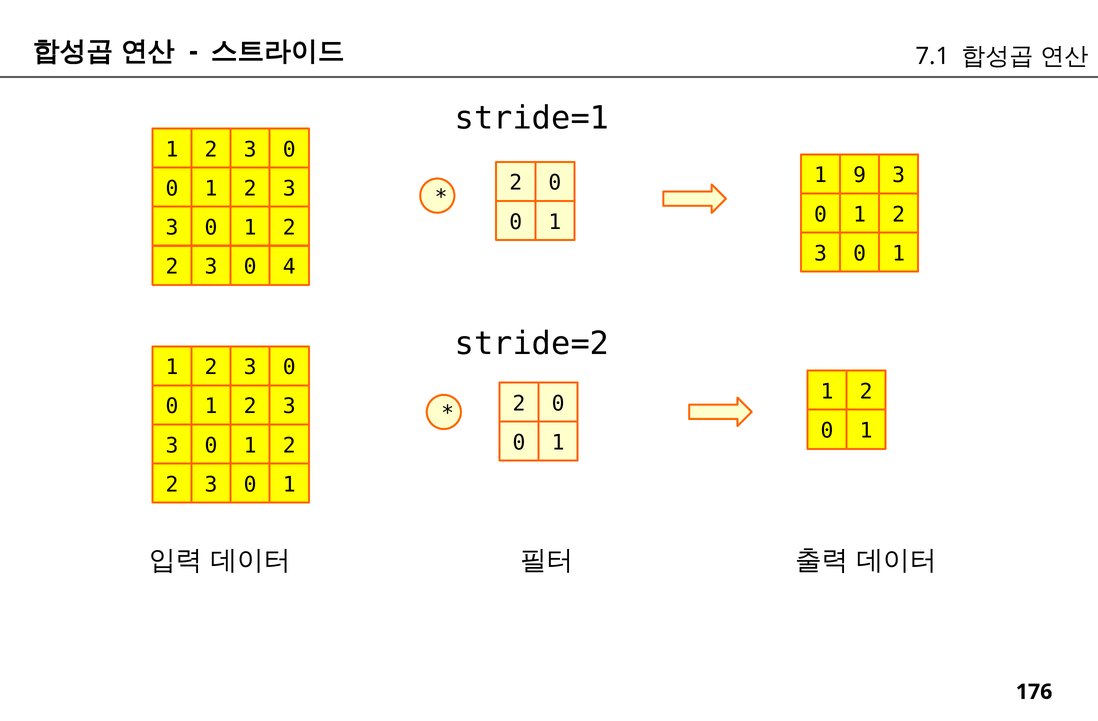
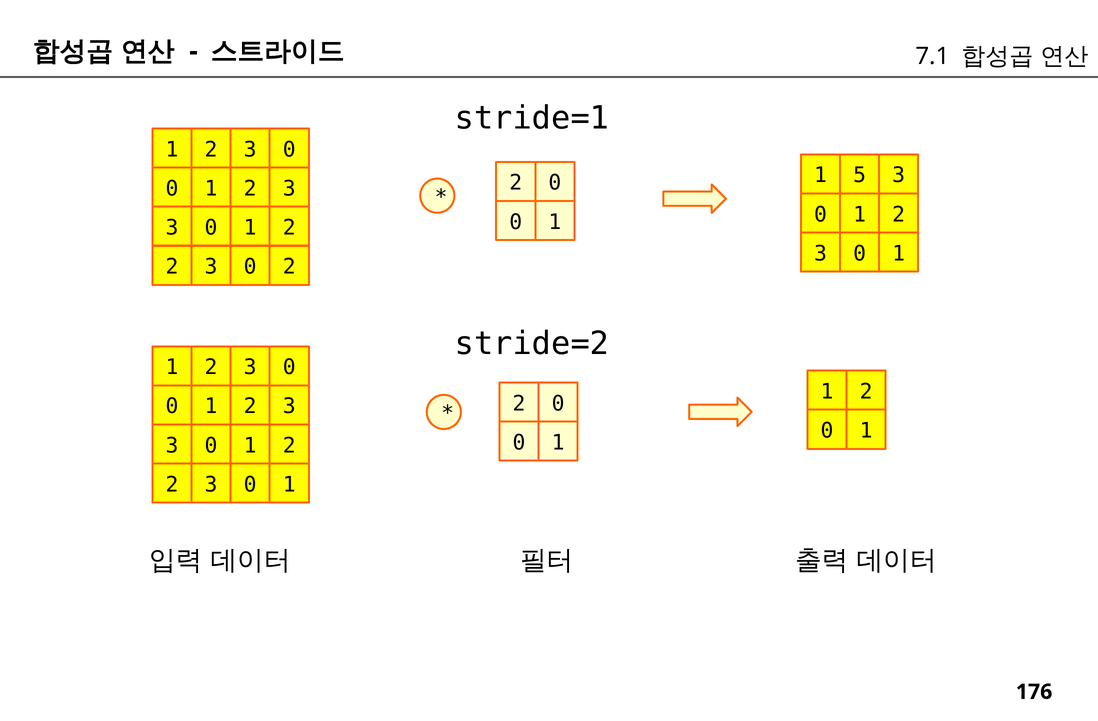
9: 9 -> 5
0 4: 4 -> 2
